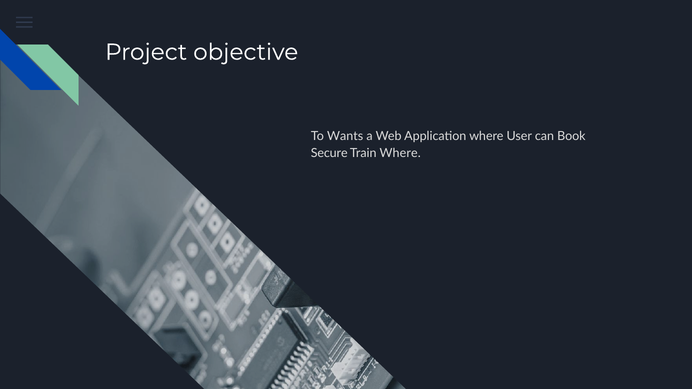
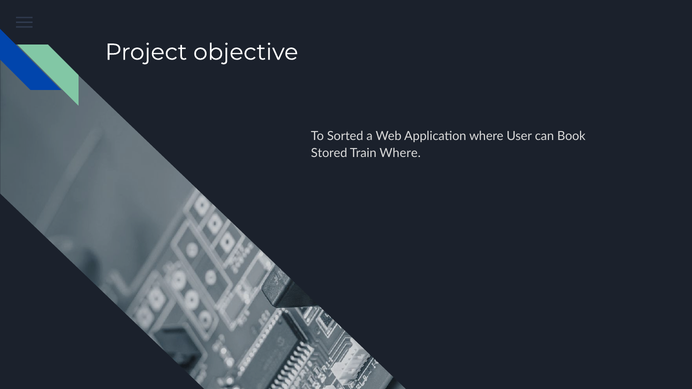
Wants: Wants -> Sorted
Secure: Secure -> Stored
